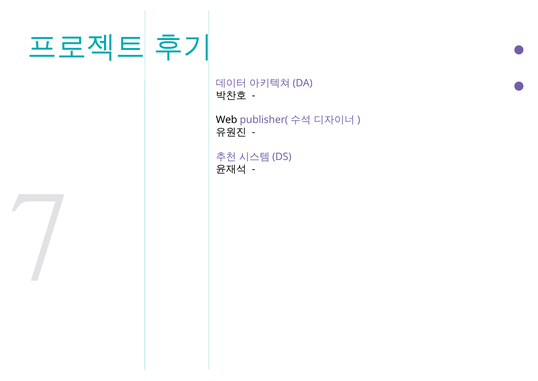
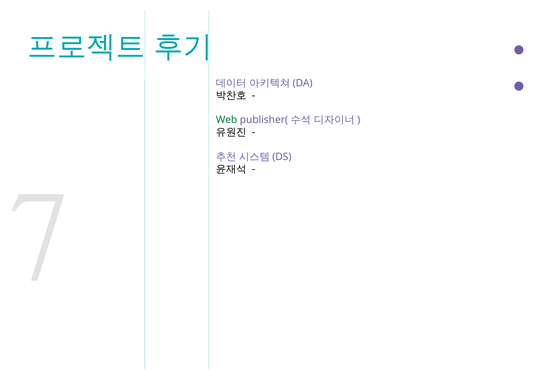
Web colour: black -> green
